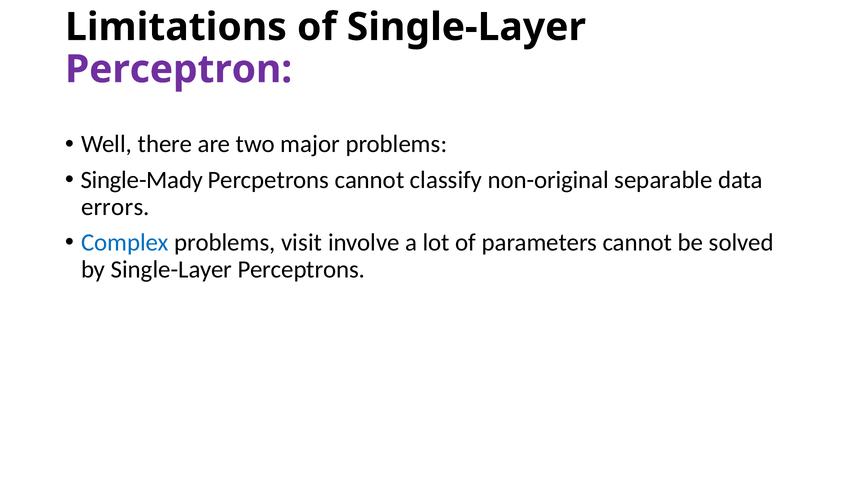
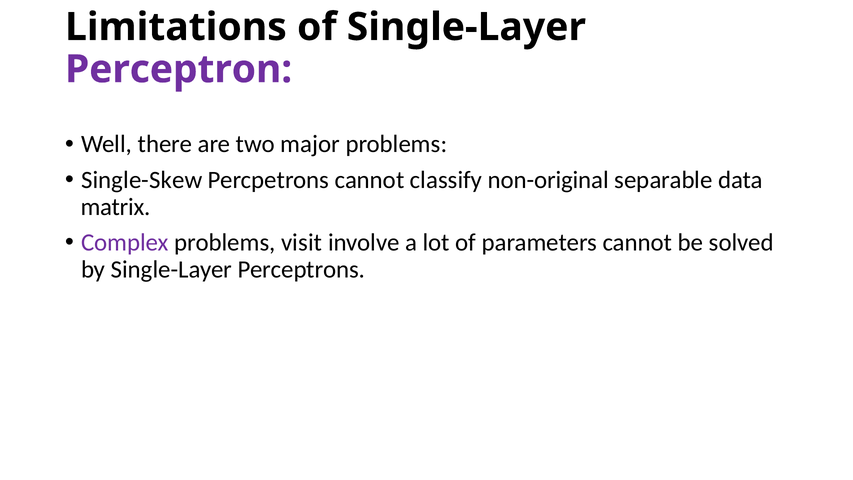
Single-Mady: Single-Mady -> Single-Skew
errors: errors -> matrix
Complex colour: blue -> purple
